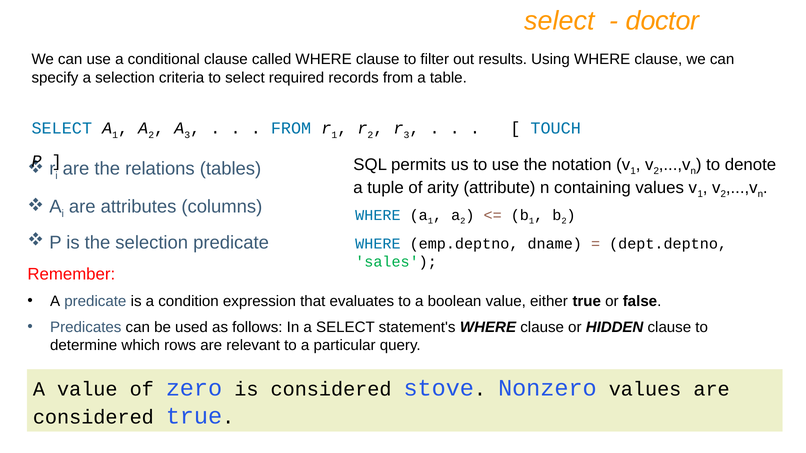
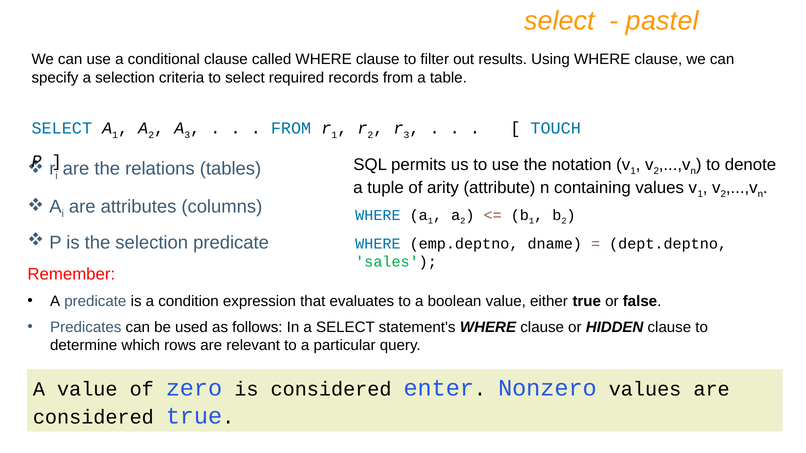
doctor: doctor -> pastel
stove: stove -> enter
